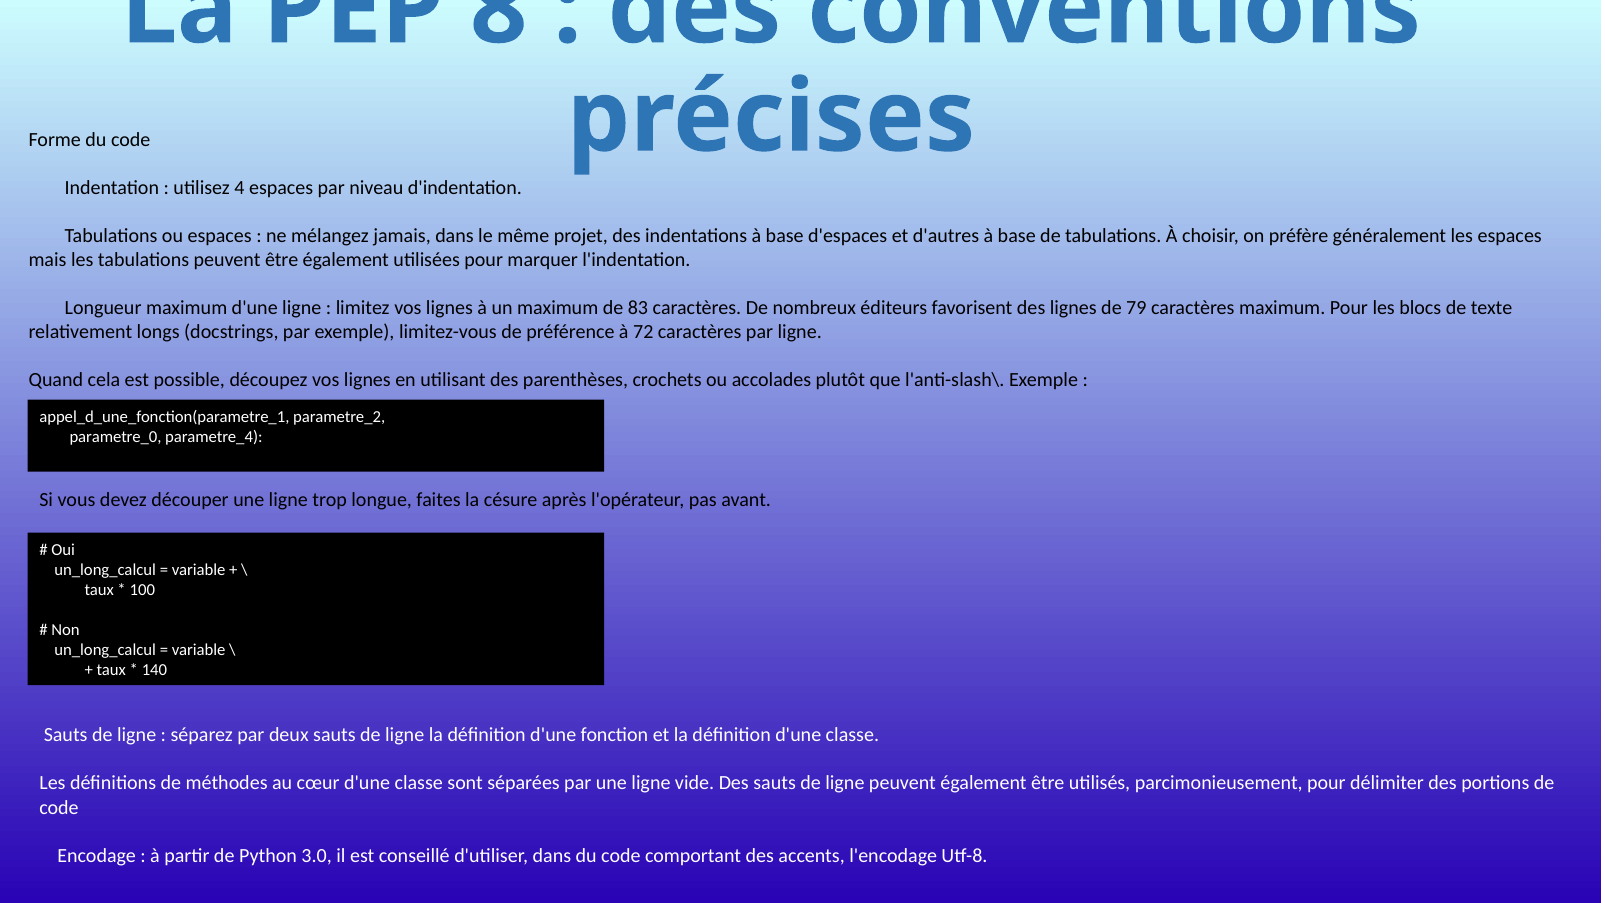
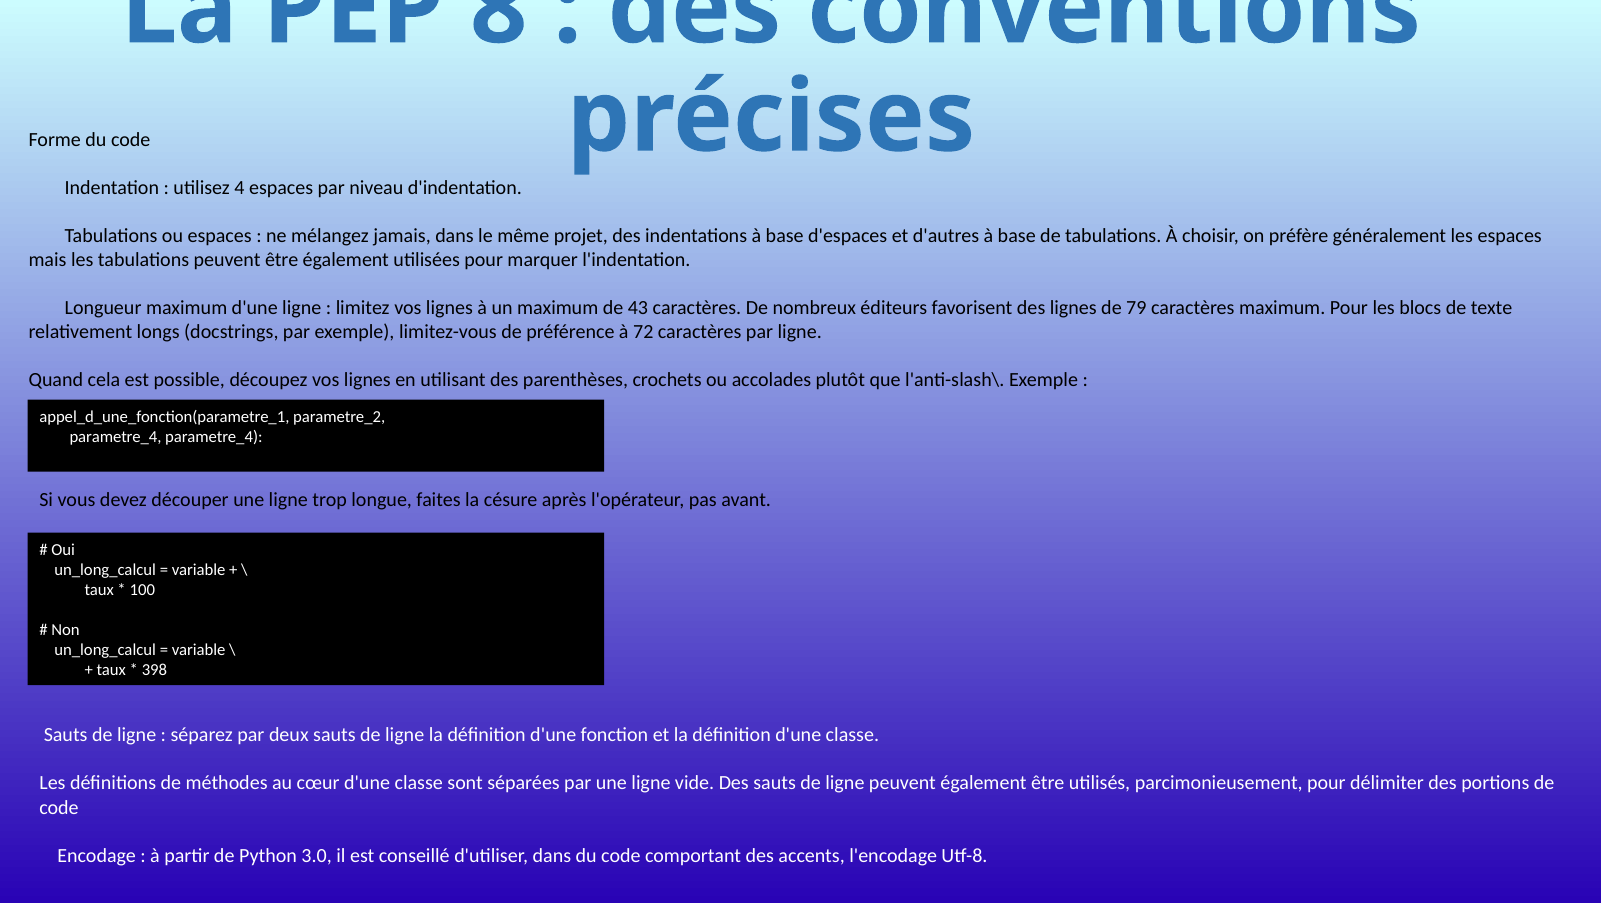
83: 83 -> 43
parametre_0 at (115, 437): parametre_0 -> parametre_4
140: 140 -> 398
